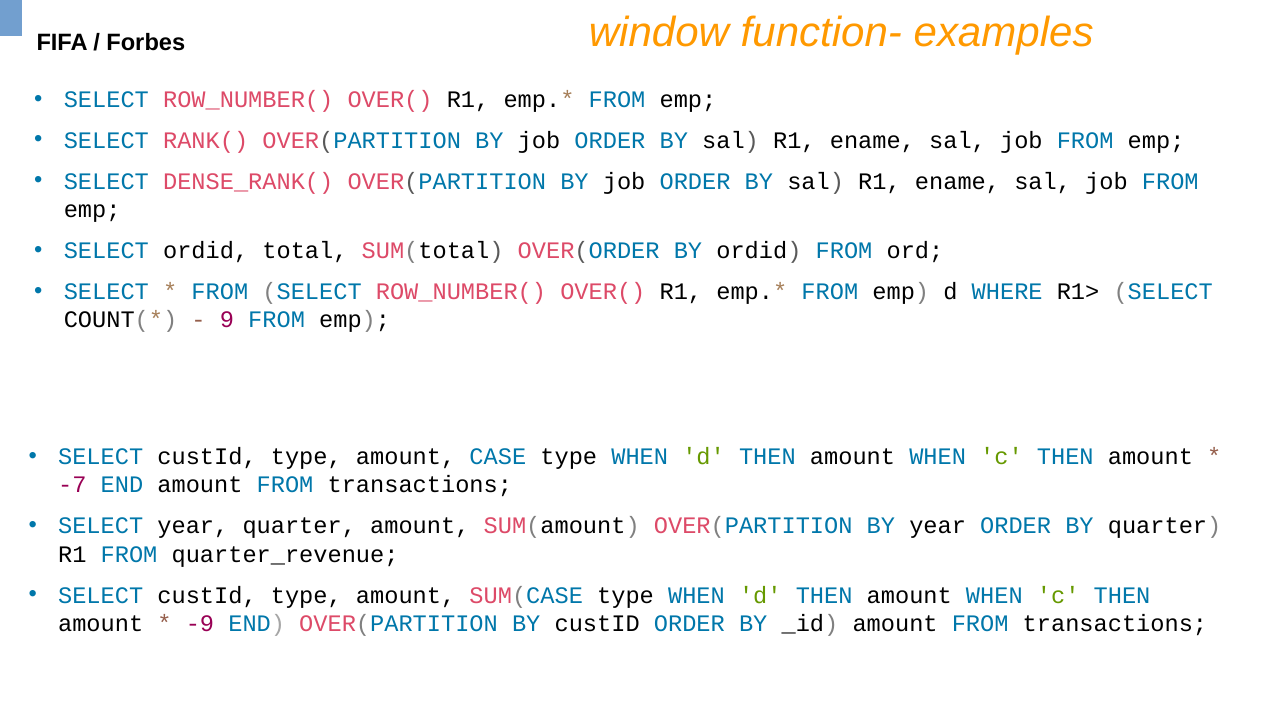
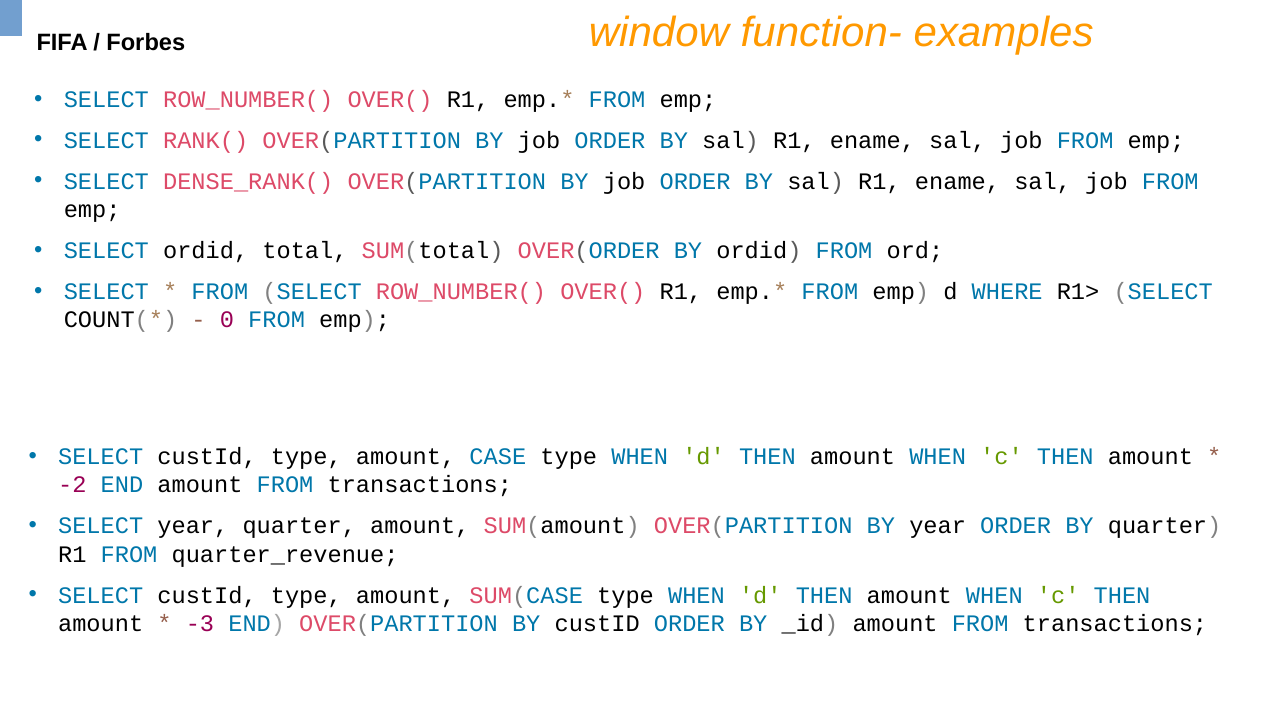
9: 9 -> 0
-7: -7 -> -2
-9: -9 -> -3
